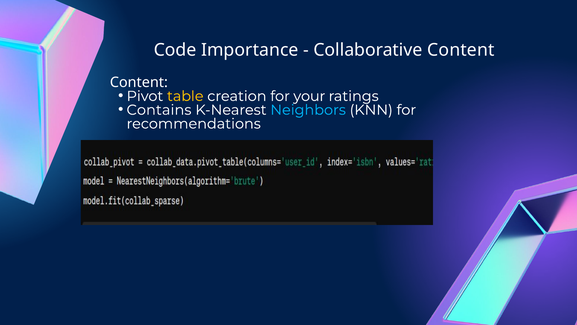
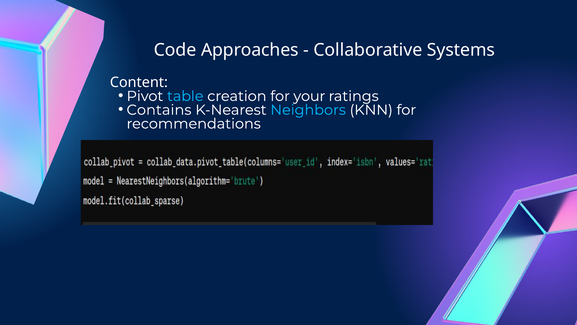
Importance: Importance -> Approaches
Collaborative Content: Content -> Systems
table colour: yellow -> light blue
